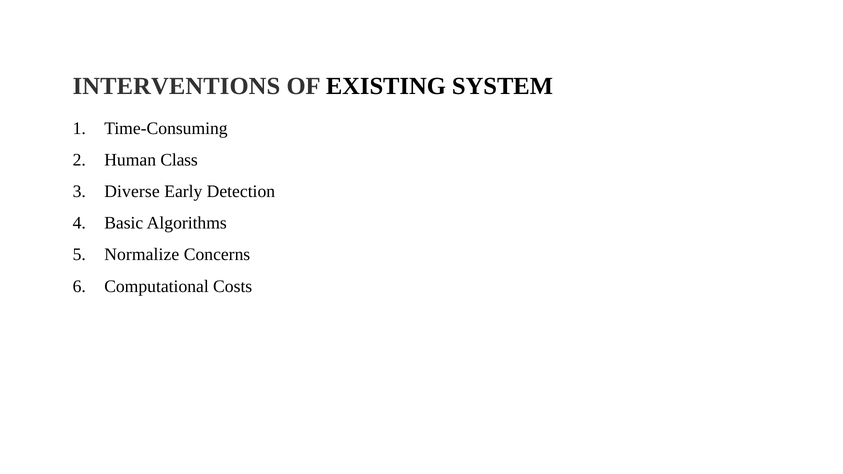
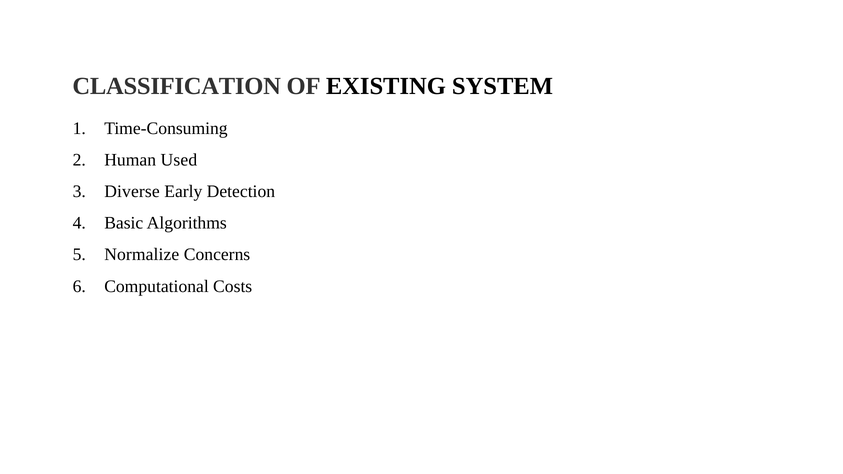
INTERVENTIONS: INTERVENTIONS -> CLASSIFICATION
Class: Class -> Used
